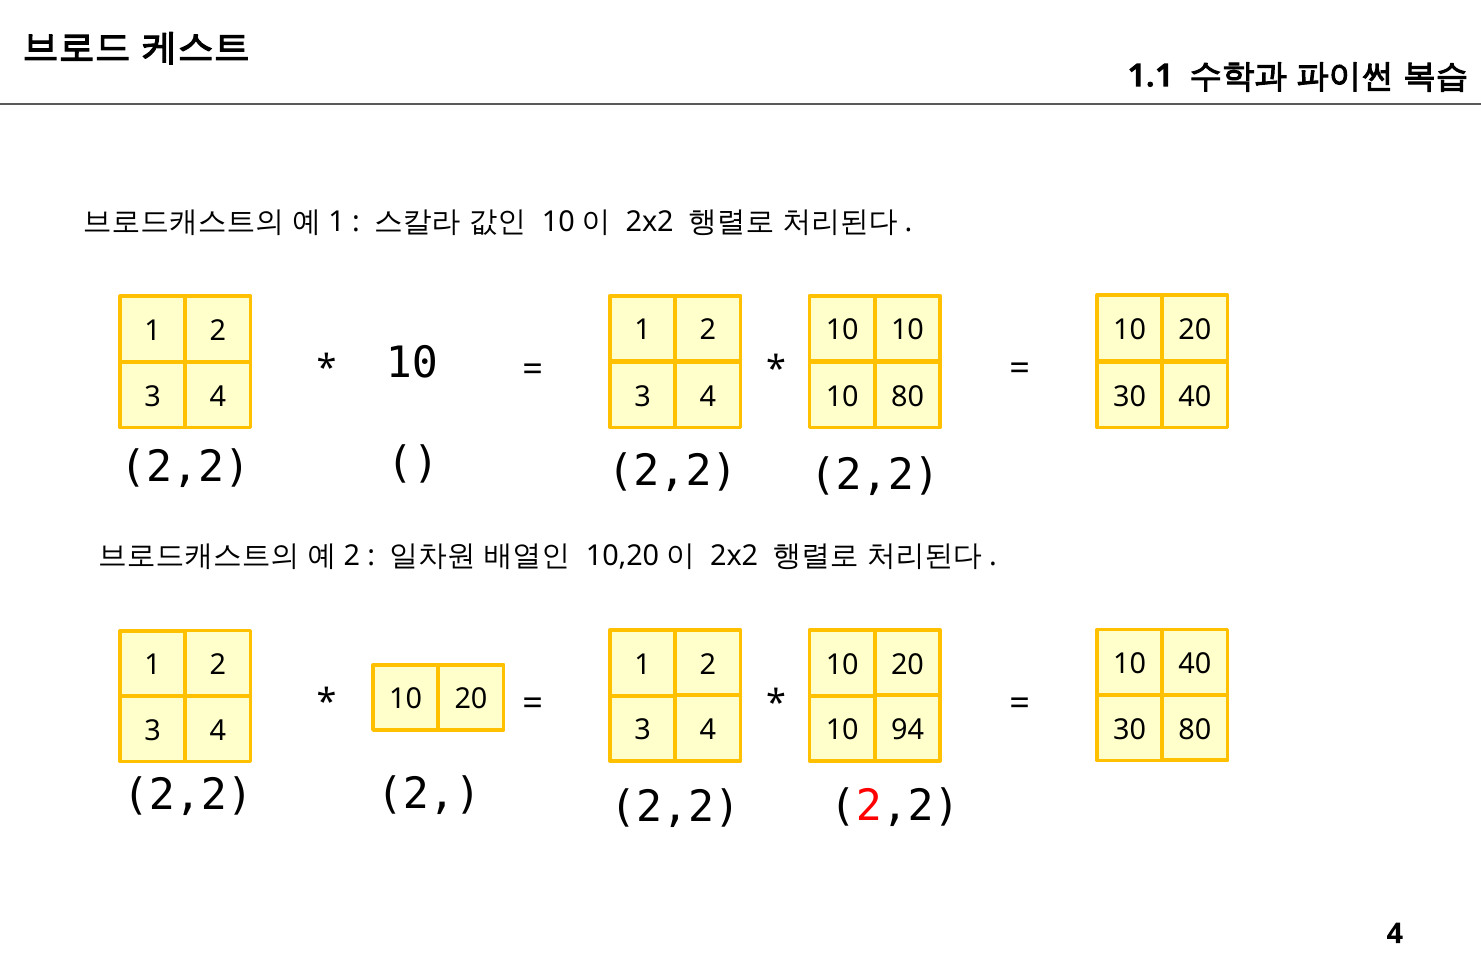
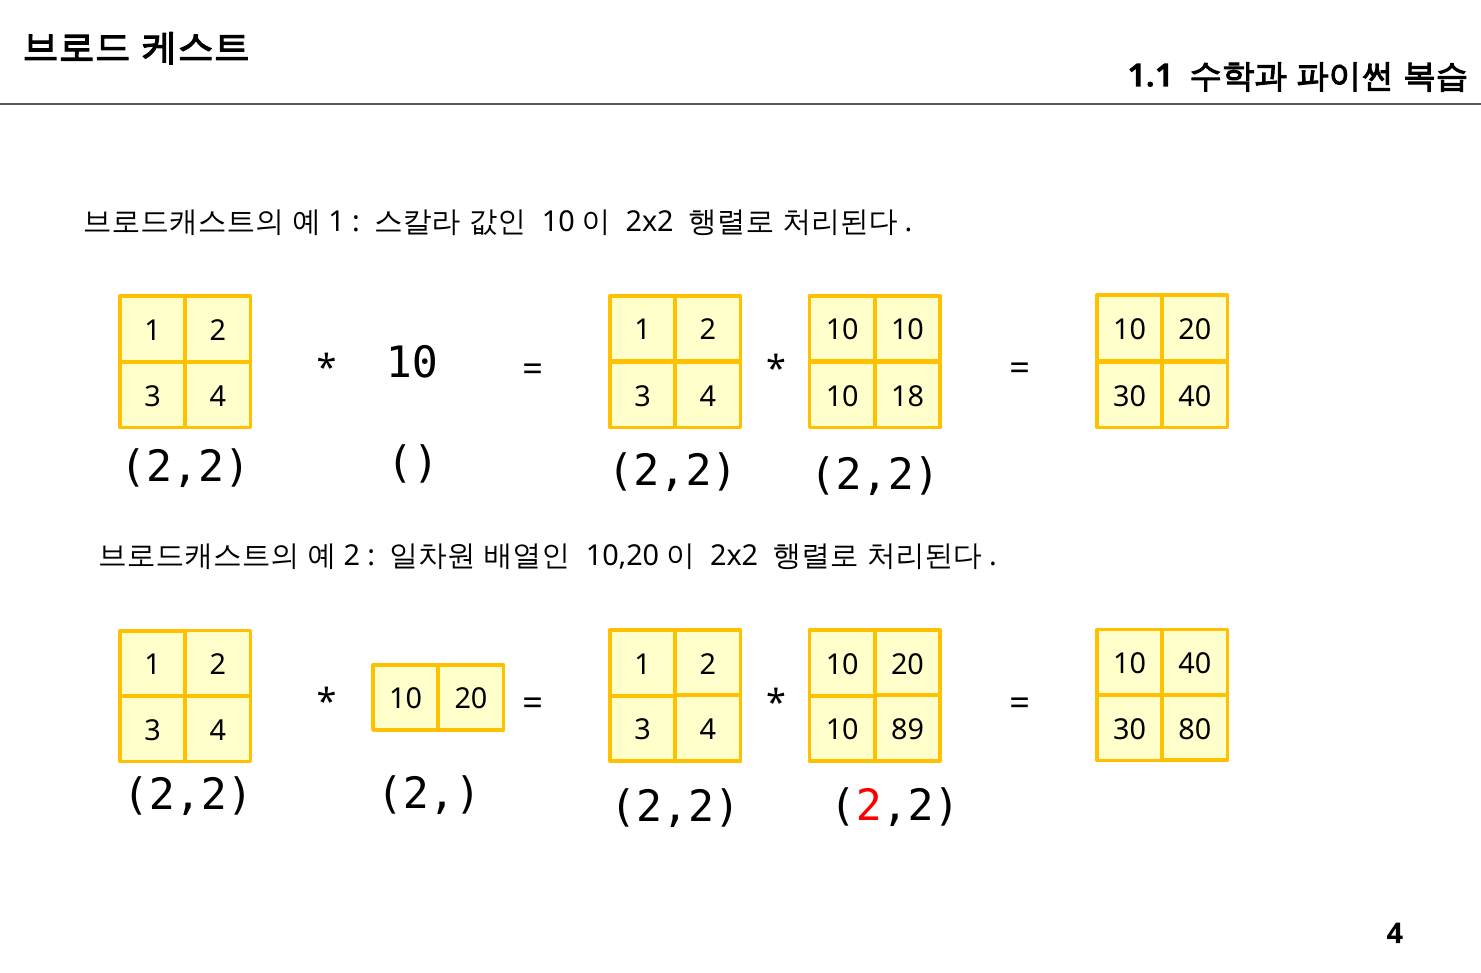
10 80: 80 -> 18
94: 94 -> 89
